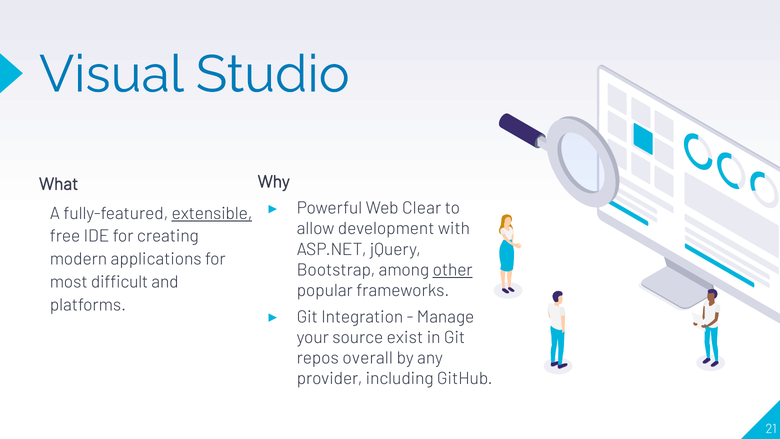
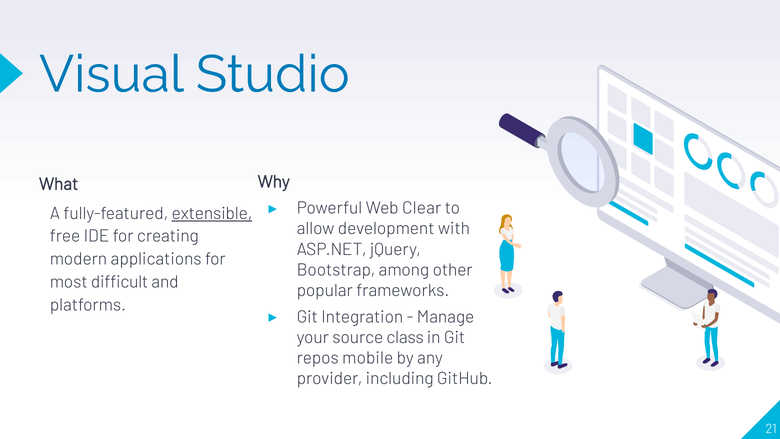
other underline: present -> none
exist: exist -> class
overall: overall -> mobile
